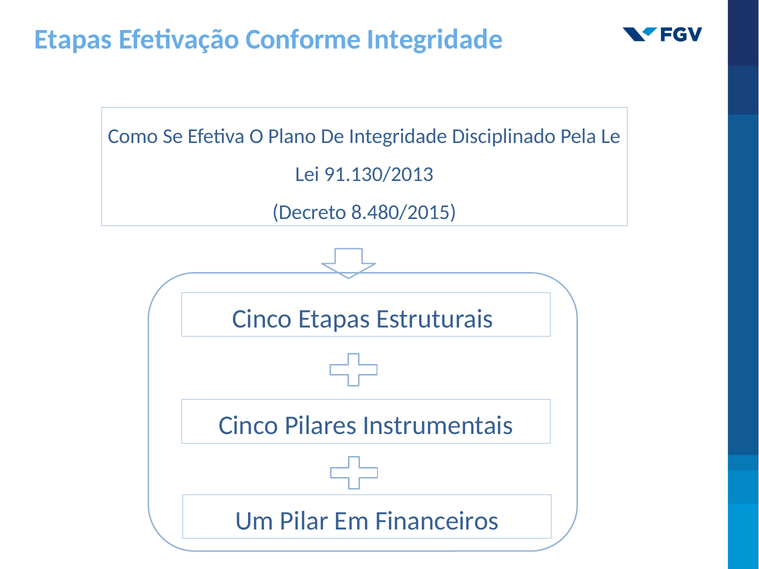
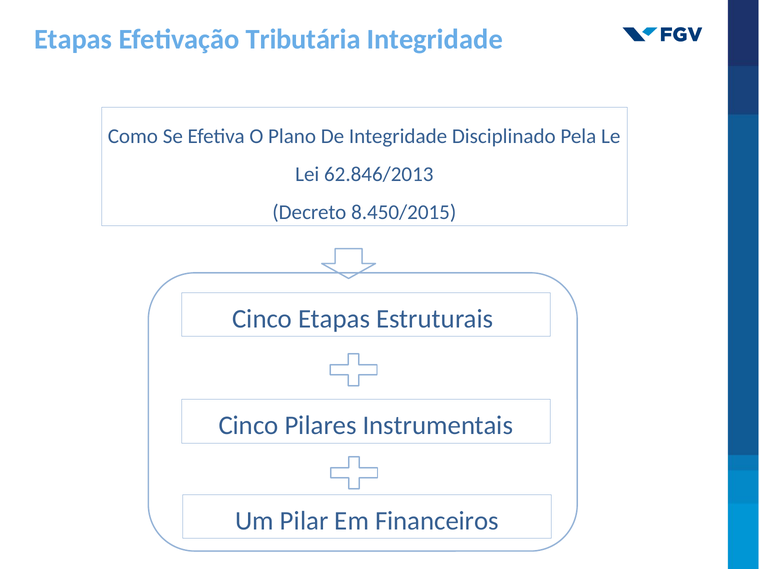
Conforme: Conforme -> Tributária
91.130/2013: 91.130/2013 -> 62.846/2013
8.480/2015: 8.480/2015 -> 8.450/2015
